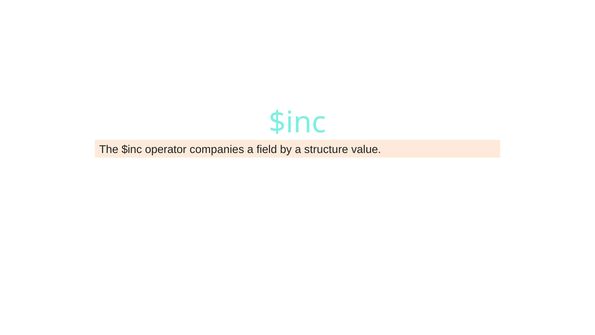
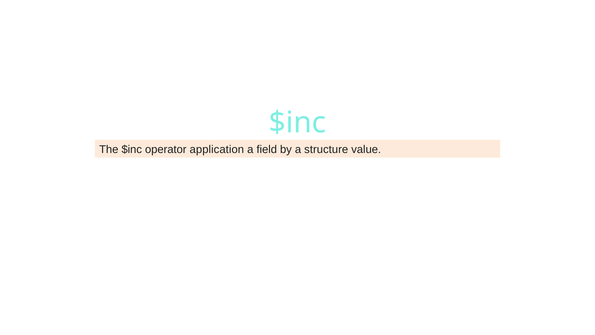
companies: companies -> application
